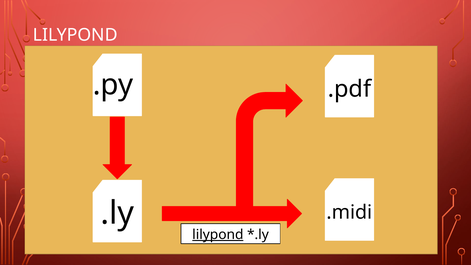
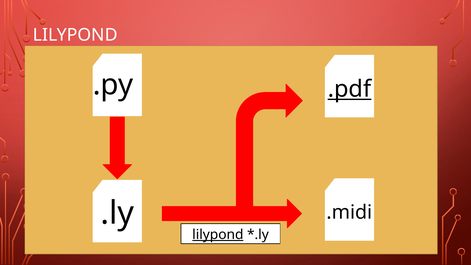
.pdf underline: none -> present
